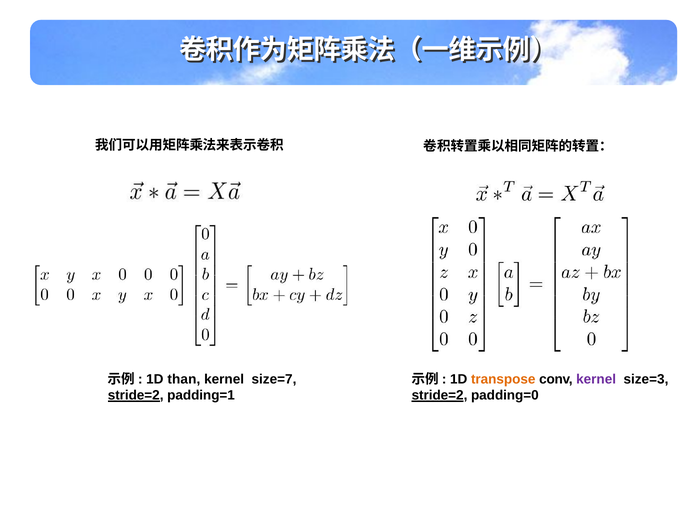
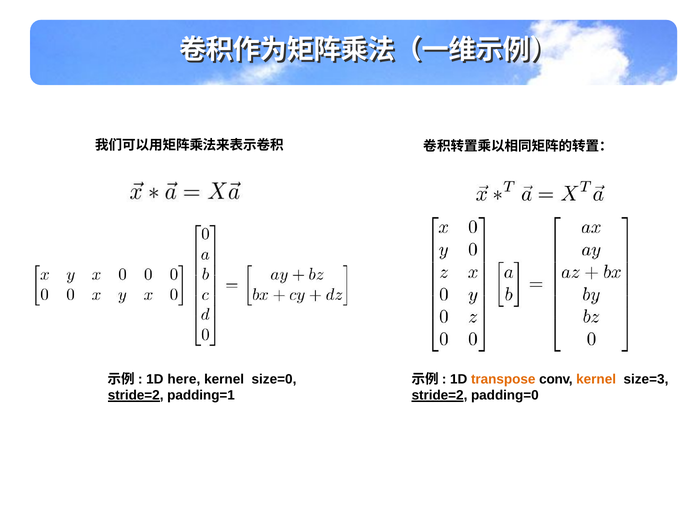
kernel at (596, 379) colour: purple -> orange
than: than -> here
size=7: size=7 -> size=0
